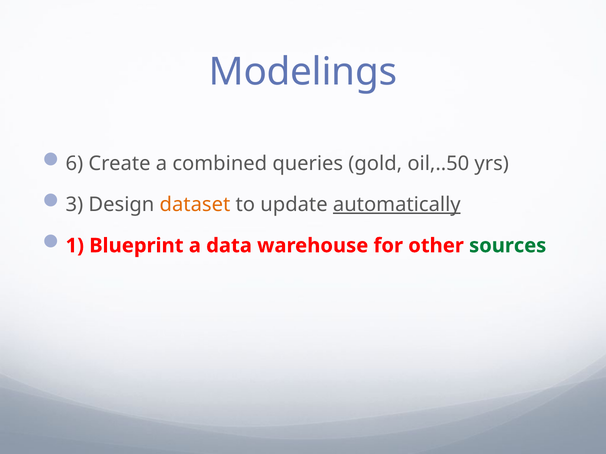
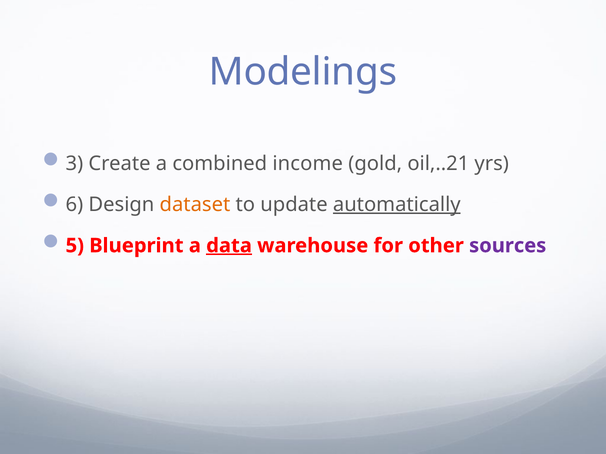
6: 6 -> 3
queries: queries -> income
oil,..50: oil,..50 -> oil,..21
3: 3 -> 6
1: 1 -> 5
data underline: none -> present
sources colour: green -> purple
